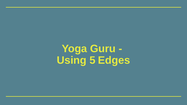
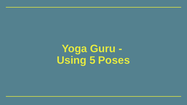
Edges: Edges -> Poses
